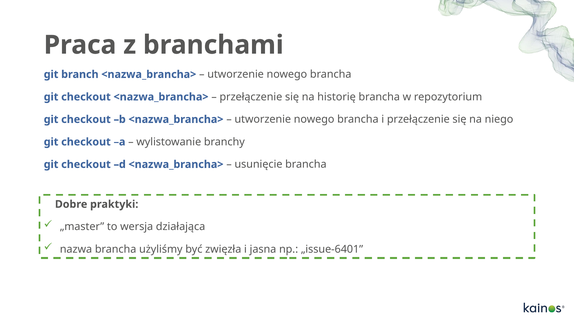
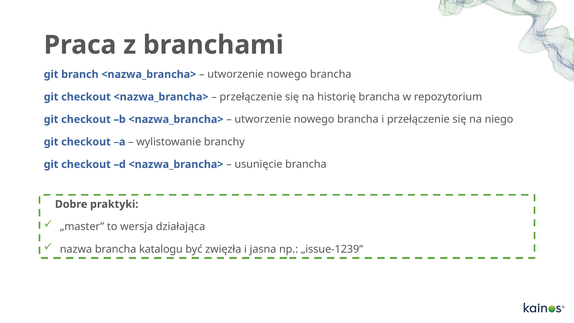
użyliśmy: użyliśmy -> katalogu
„issue-6401: „issue-6401 -> „issue-1239
